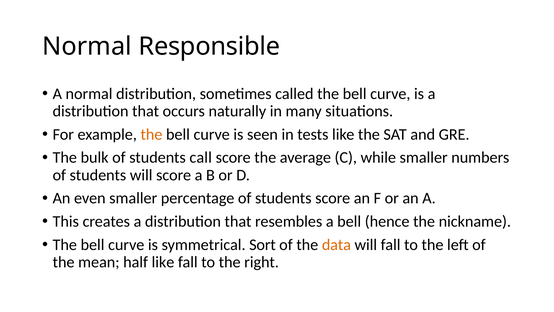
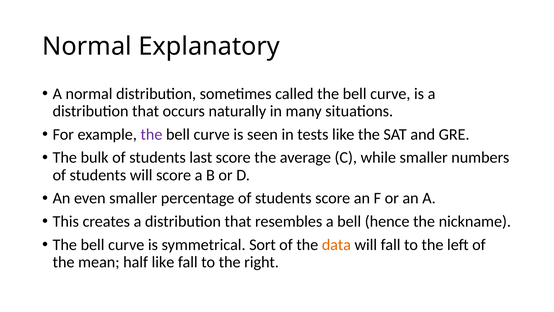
Responsible: Responsible -> Explanatory
the at (151, 134) colour: orange -> purple
call: call -> last
